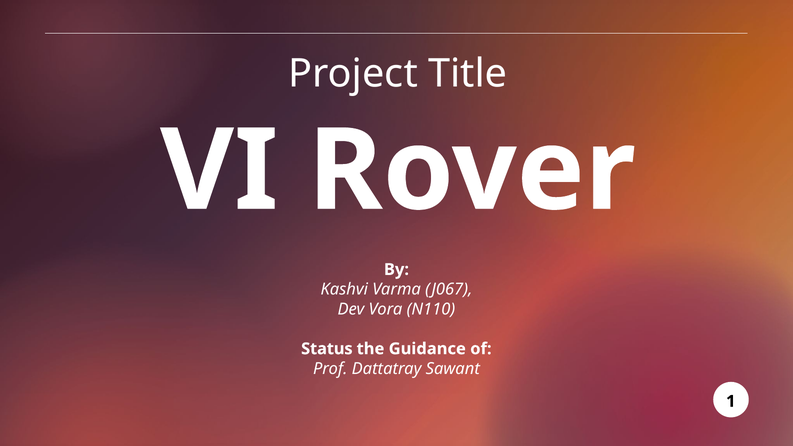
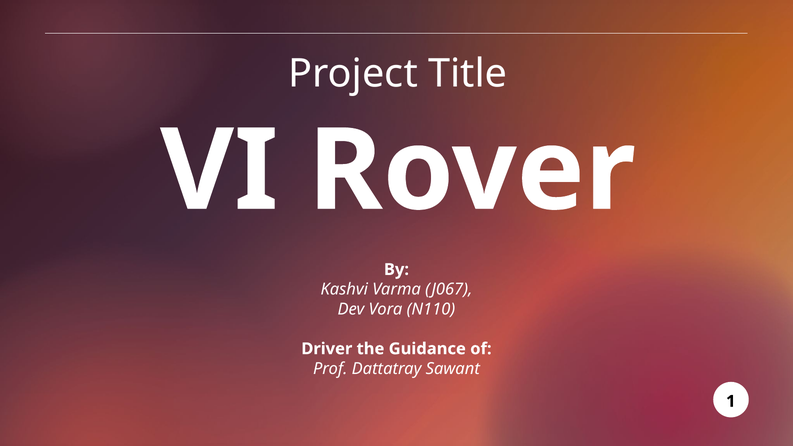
Status: Status -> Driver
